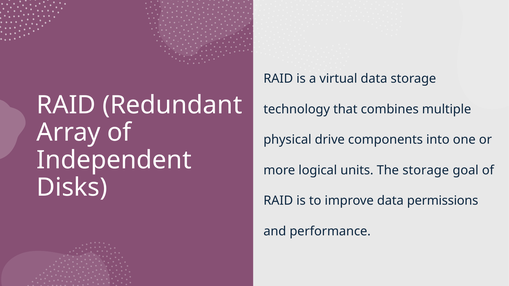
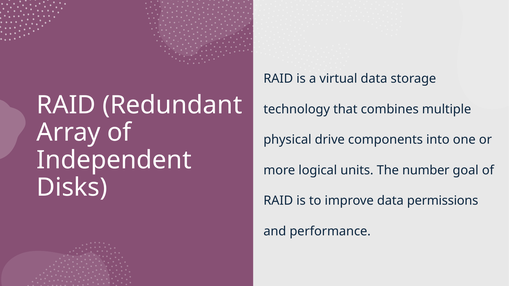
The storage: storage -> number
